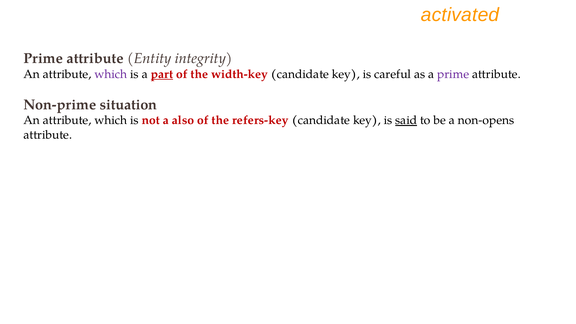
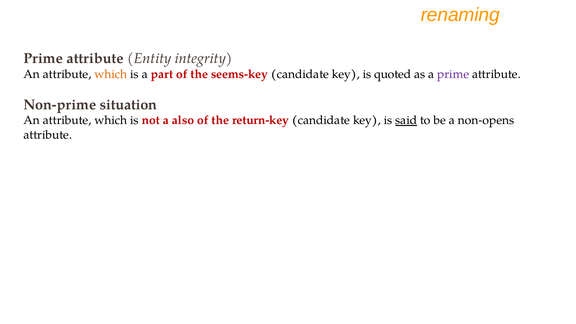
activated: activated -> renaming
which at (111, 74) colour: purple -> orange
part underline: present -> none
width-key: width-key -> seems-key
careful: careful -> quoted
refers-key: refers-key -> return-key
